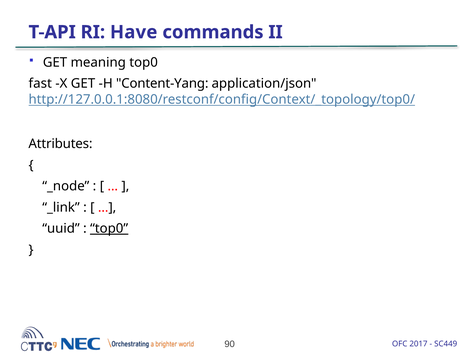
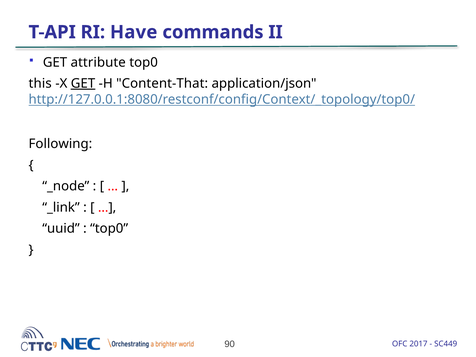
meaning: meaning -> attribute
fast: fast -> this
GET at (83, 83) underline: none -> present
Content-Yang: Content-Yang -> Content-That
Attributes: Attributes -> Following
top0 at (109, 228) underline: present -> none
